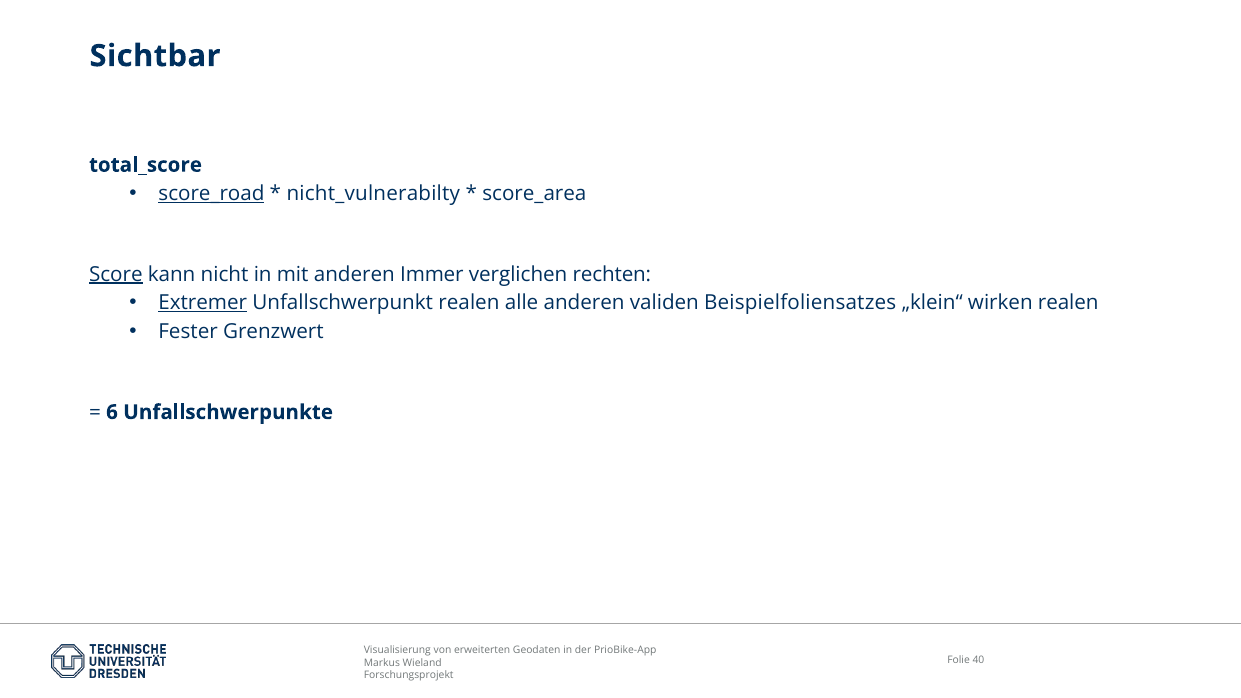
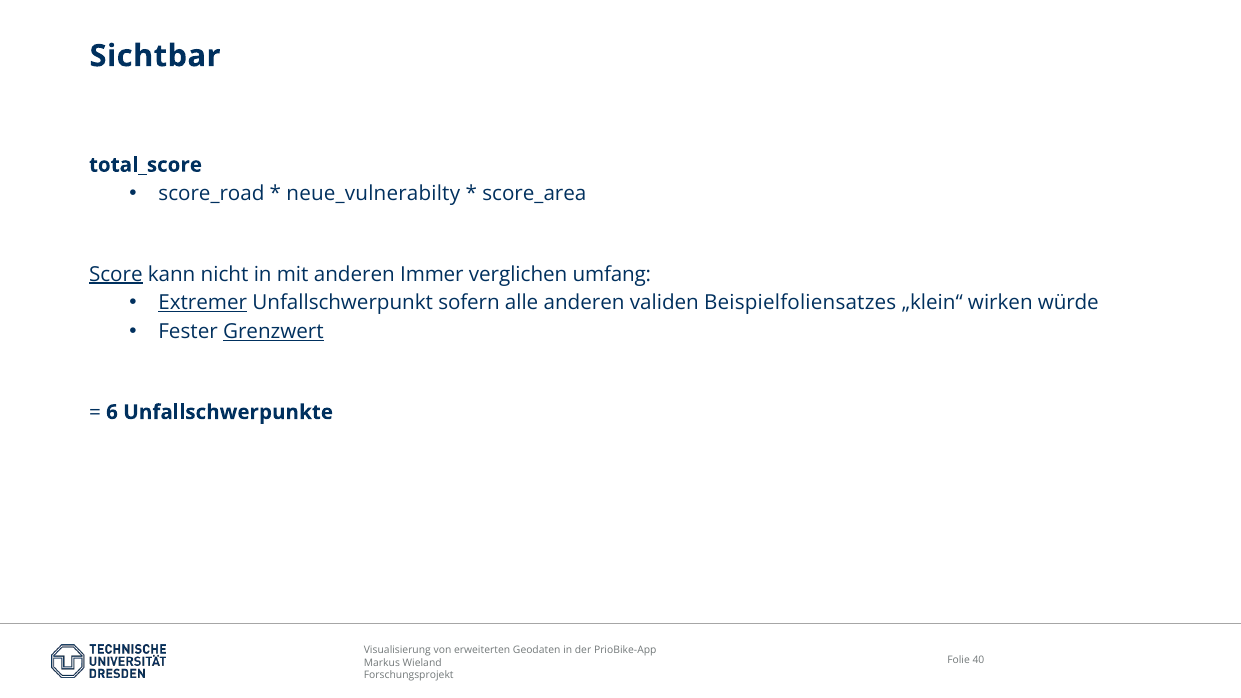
score_road underline: present -> none
nicht_vulnerabilty: nicht_vulnerabilty -> neue_vulnerabilty
rechten: rechten -> umfang
Unfallschwerpunkt realen: realen -> sofern
wirken realen: realen -> würde
Grenzwert underline: none -> present
